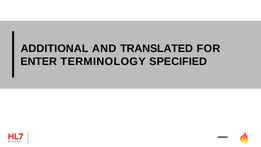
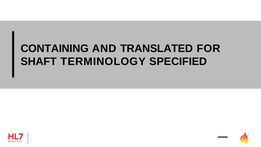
ADDITIONAL: ADDITIONAL -> CONTAINING
ENTER: ENTER -> SHAFT
